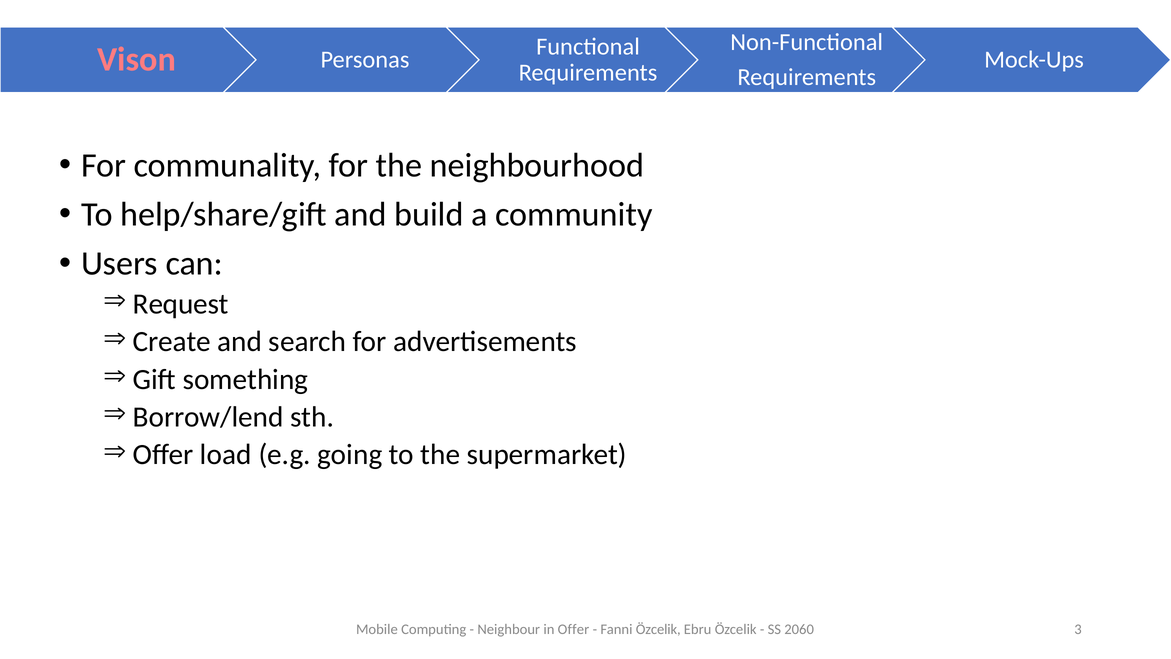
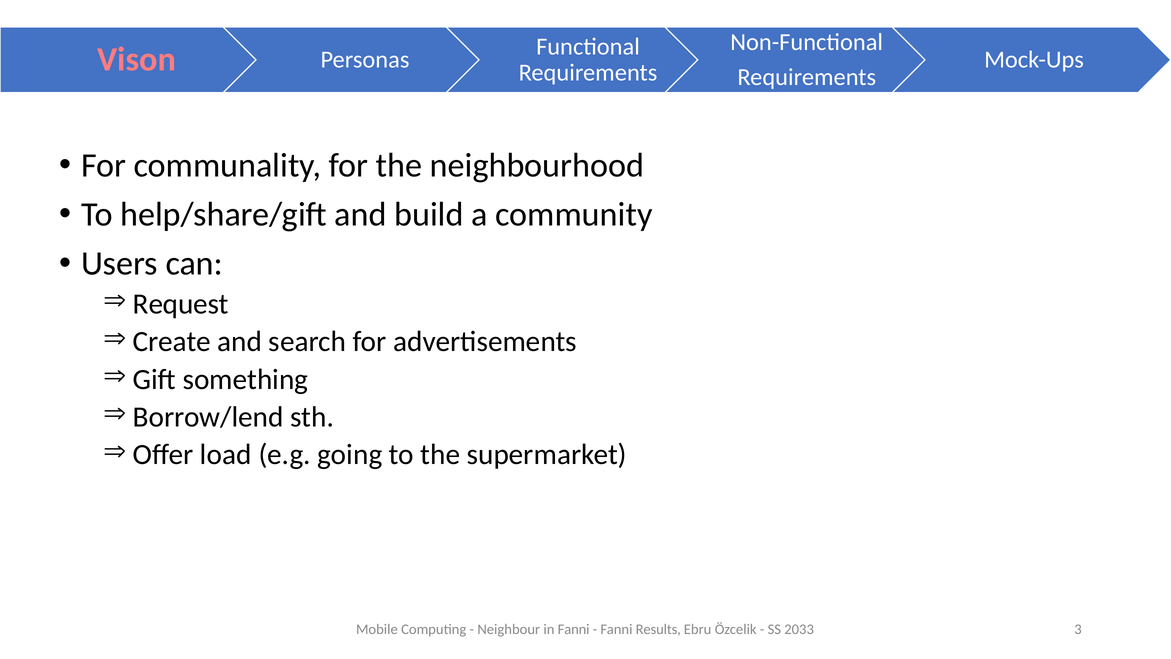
in Offer: Offer -> Fanni
Fanni Özcelik: Özcelik -> Results
2060: 2060 -> 2033
